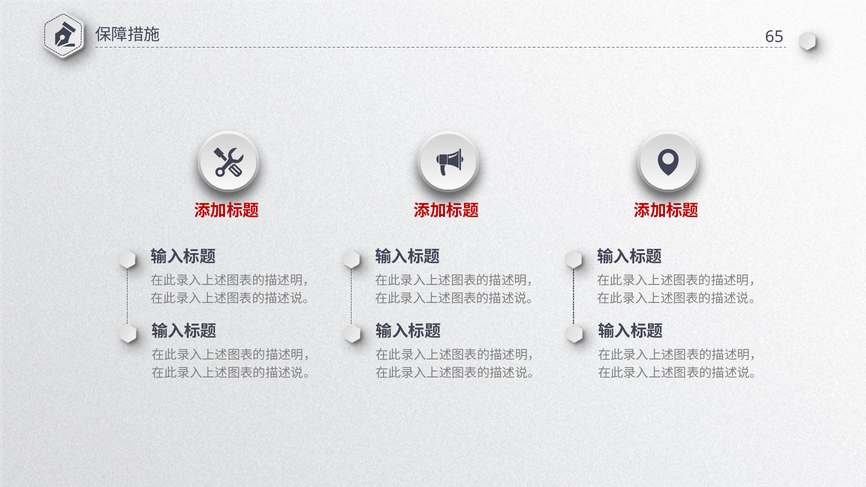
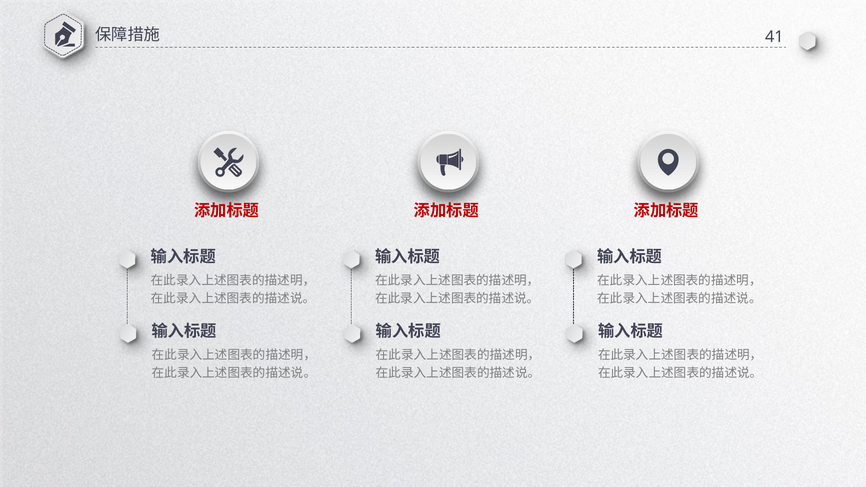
65: 65 -> 41
